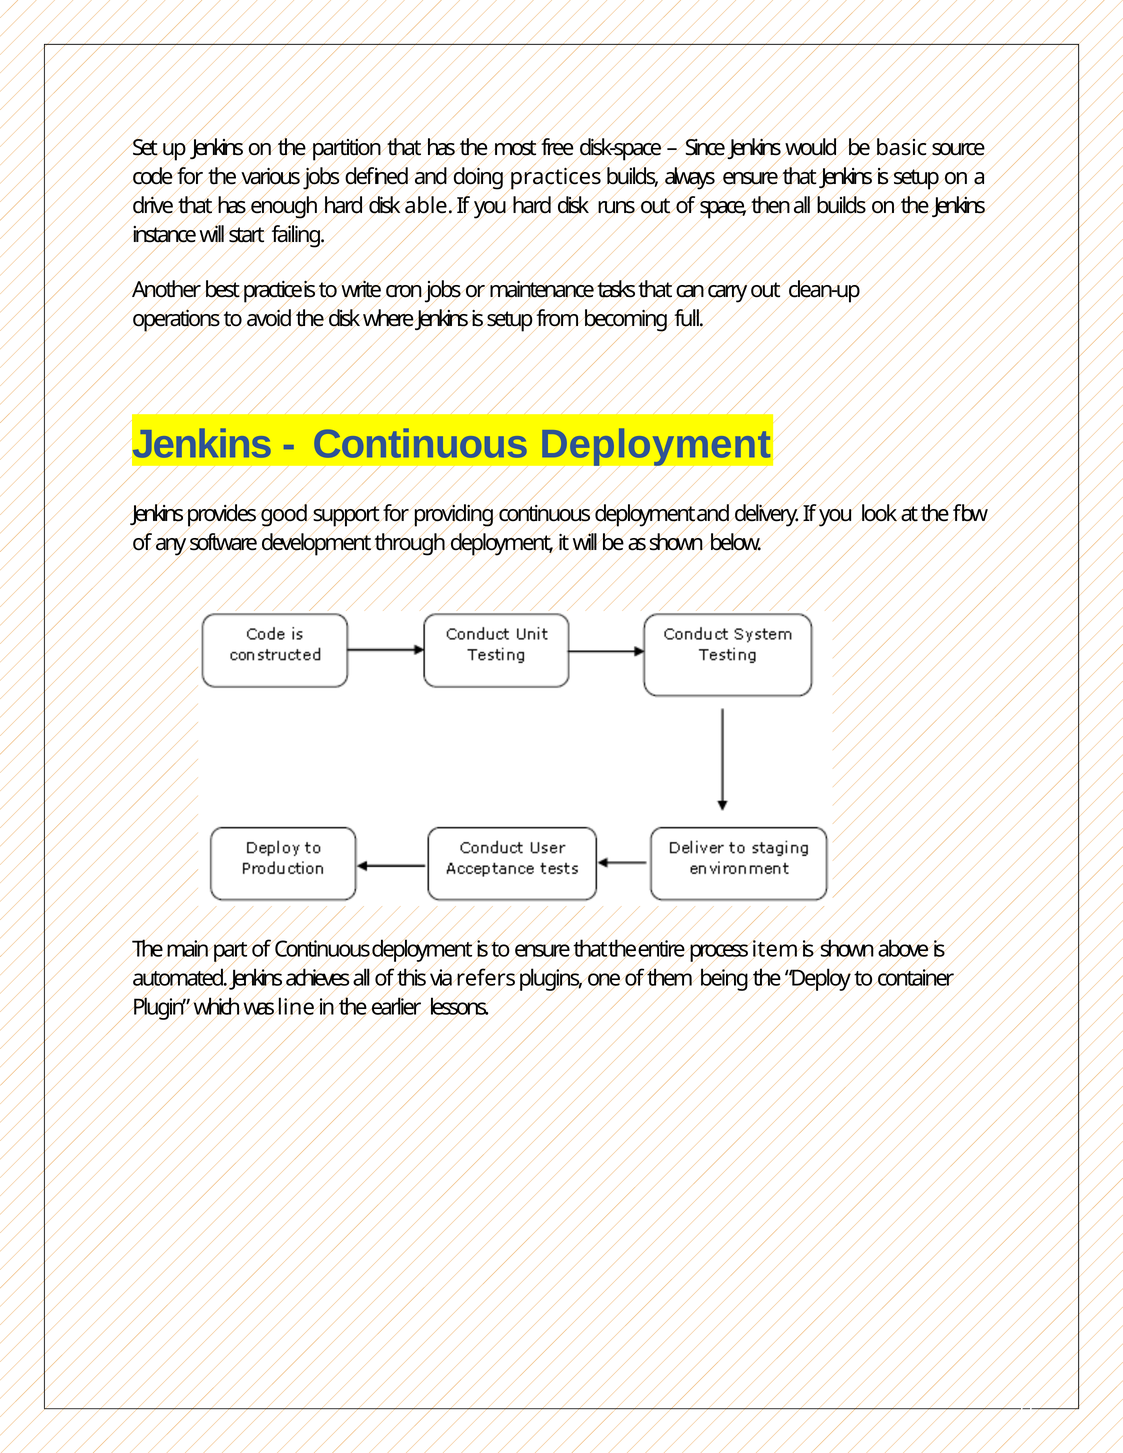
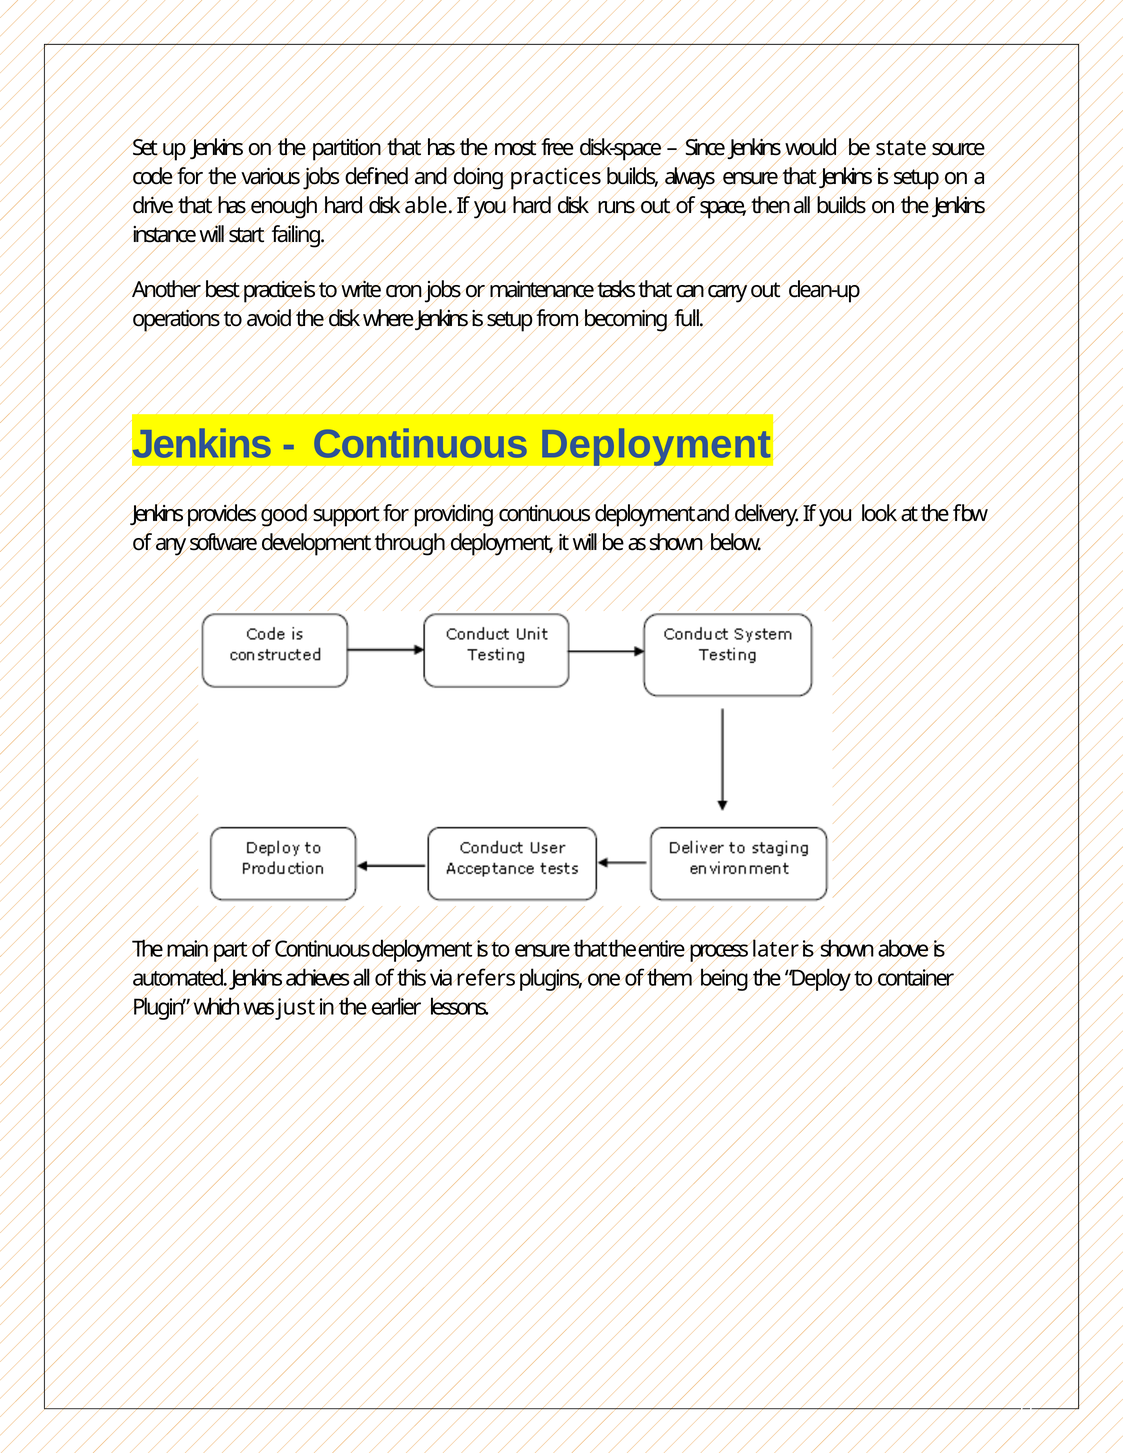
basic: basic -> state
item: item -> later
line: line -> just
